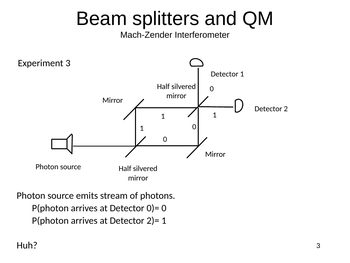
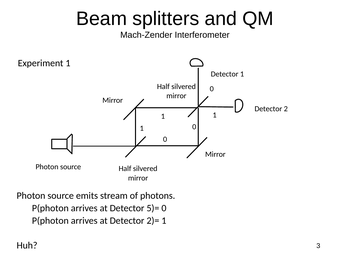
Experiment 3: 3 -> 1
0)=: 0)= -> 5)=
